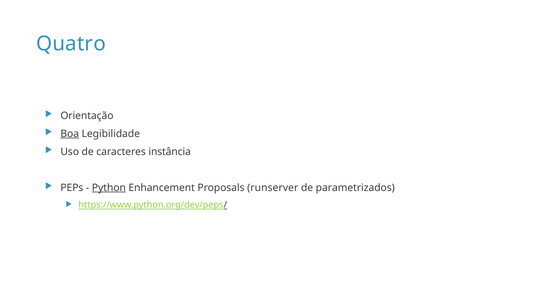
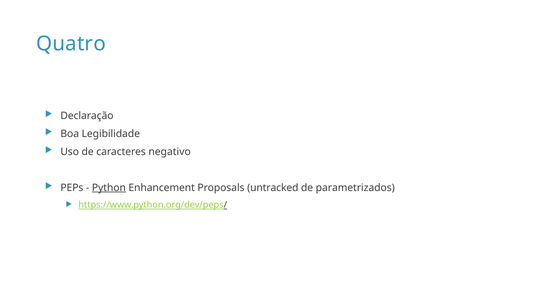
Orientação: Orientação -> Declaração
Boa underline: present -> none
instância: instância -> negativo
runserver: runserver -> untracked
